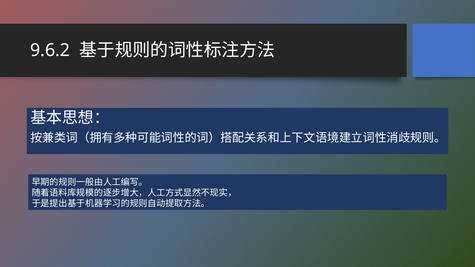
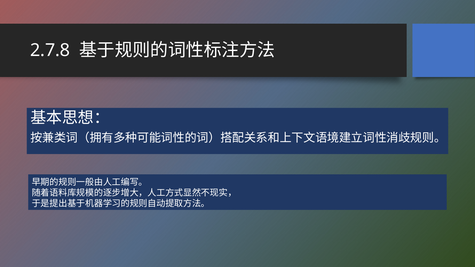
9.6.2: 9.6.2 -> 2.7.8
